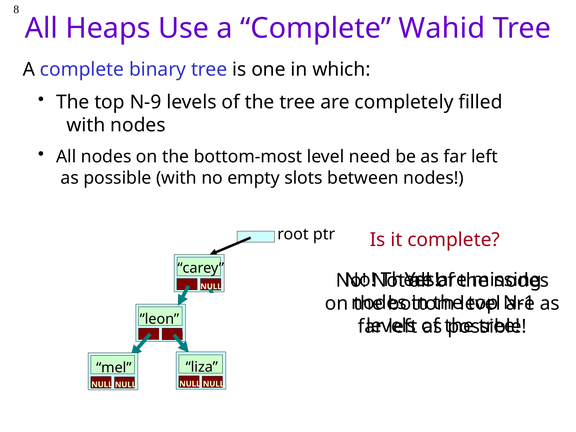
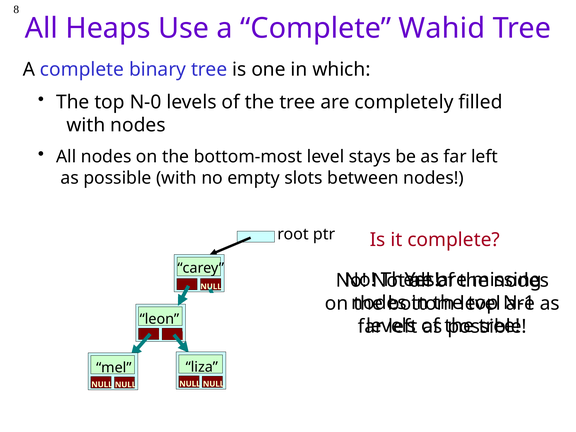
N-9: N-9 -> N-0
need: need -> stays
